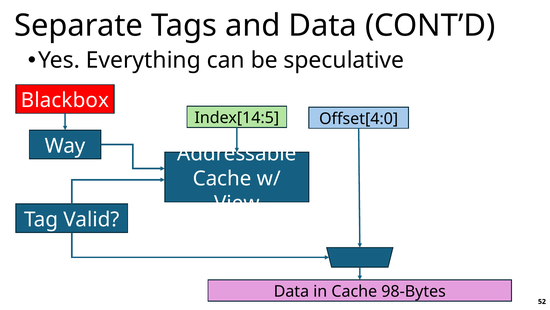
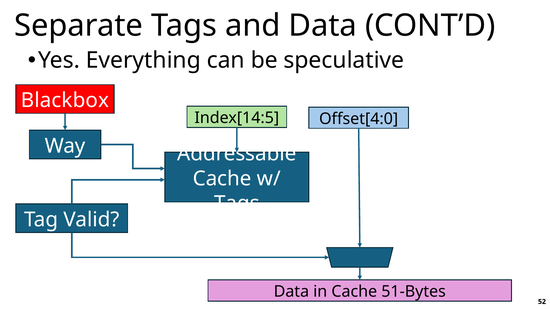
View at (237, 203): View -> Tags
98-Bytes: 98-Bytes -> 51-Bytes
